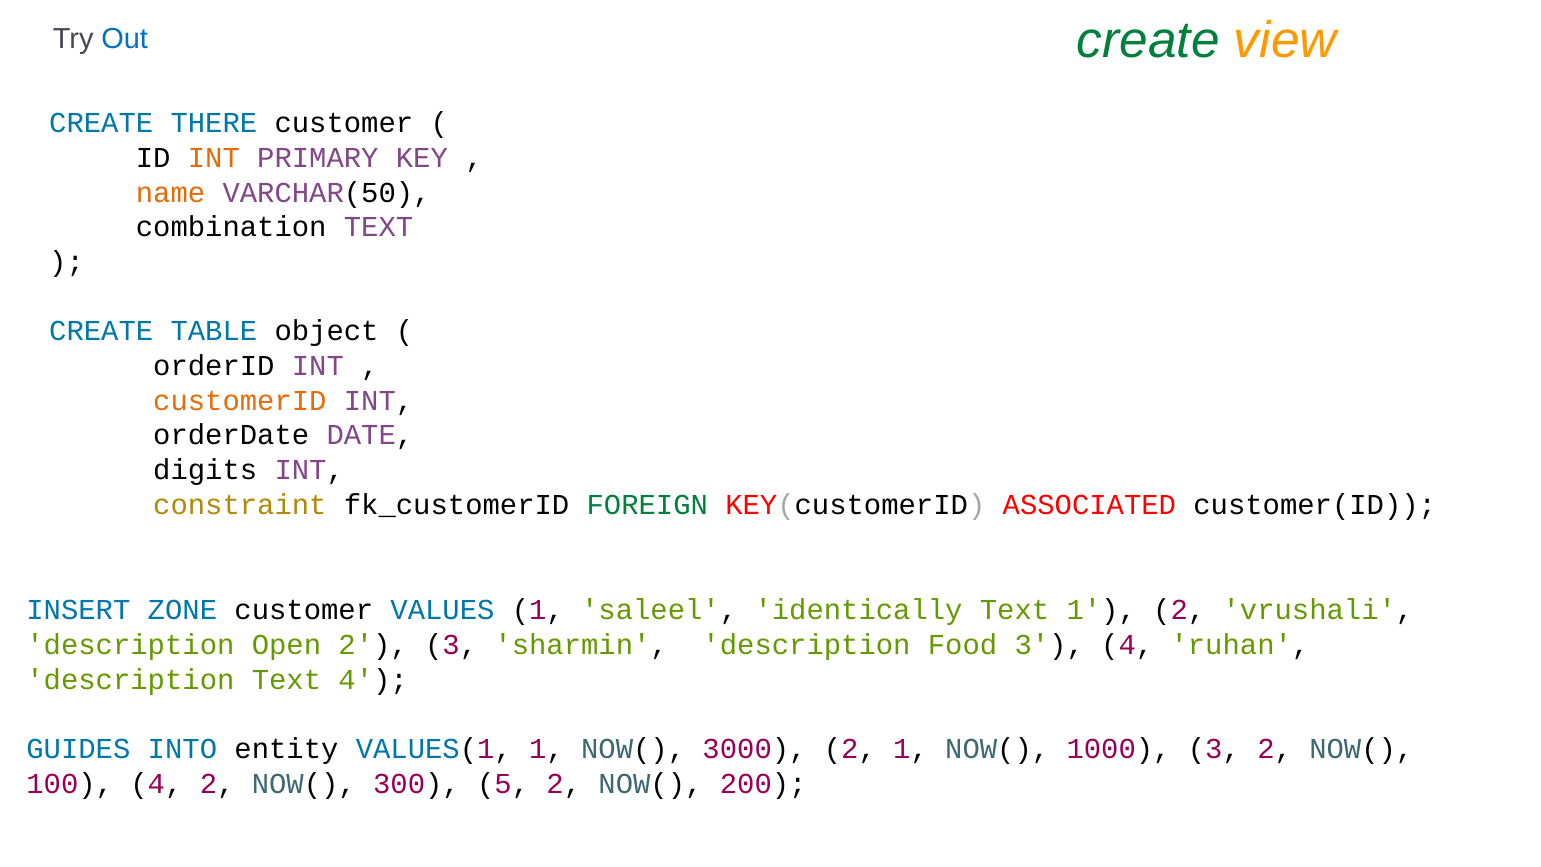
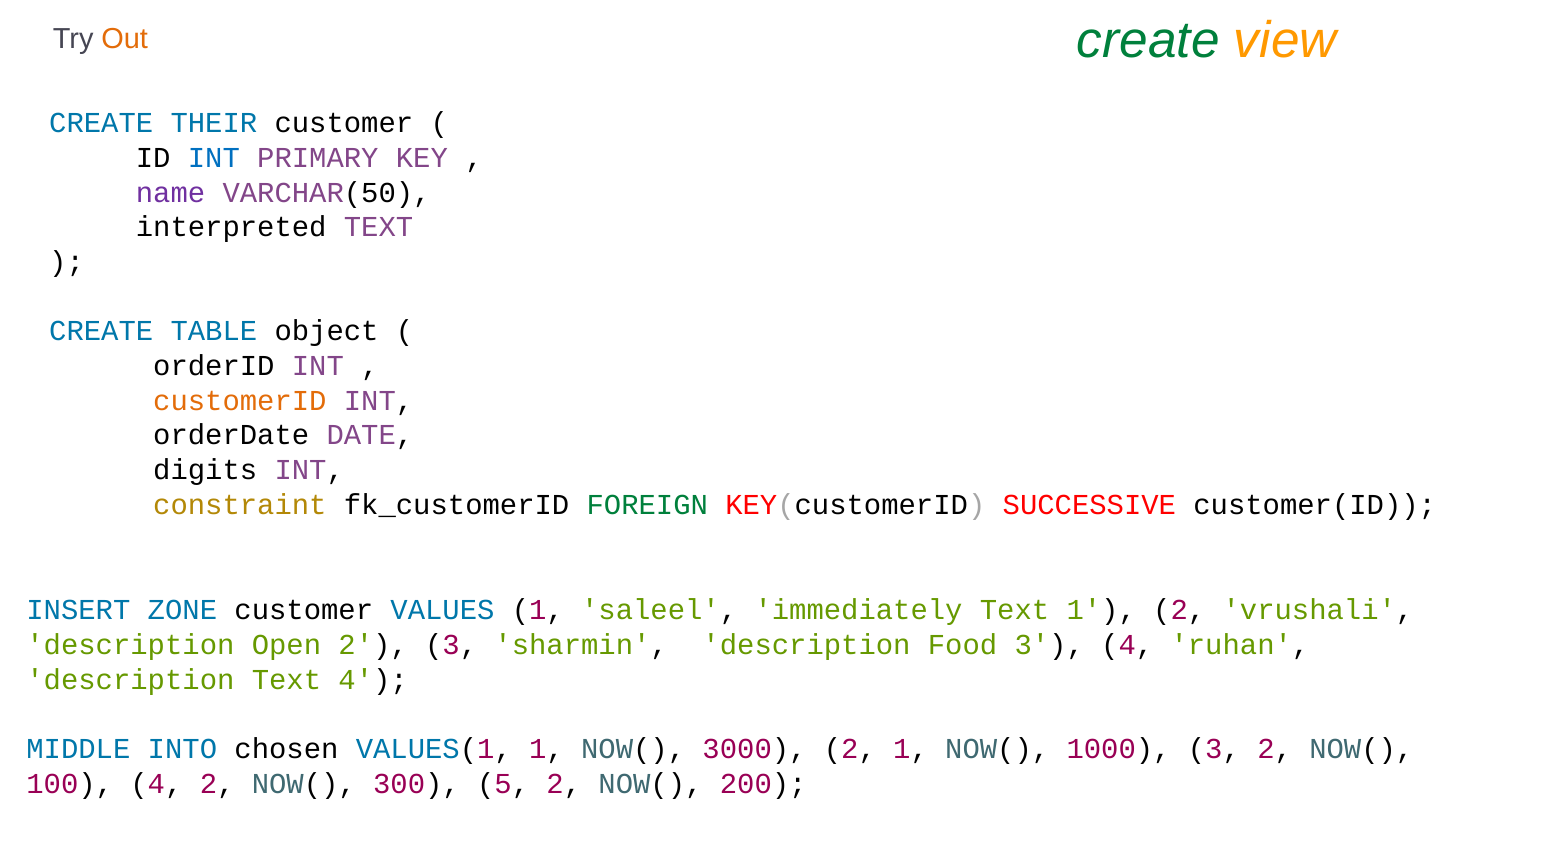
Out colour: blue -> orange
THERE: THERE -> THEIR
INT at (214, 158) colour: orange -> blue
name colour: orange -> purple
combination: combination -> interpreted
ASSOCIATED: ASSOCIATED -> SUCCESSIVE
identically: identically -> immediately
GUIDES: GUIDES -> MIDDLE
entity: entity -> chosen
